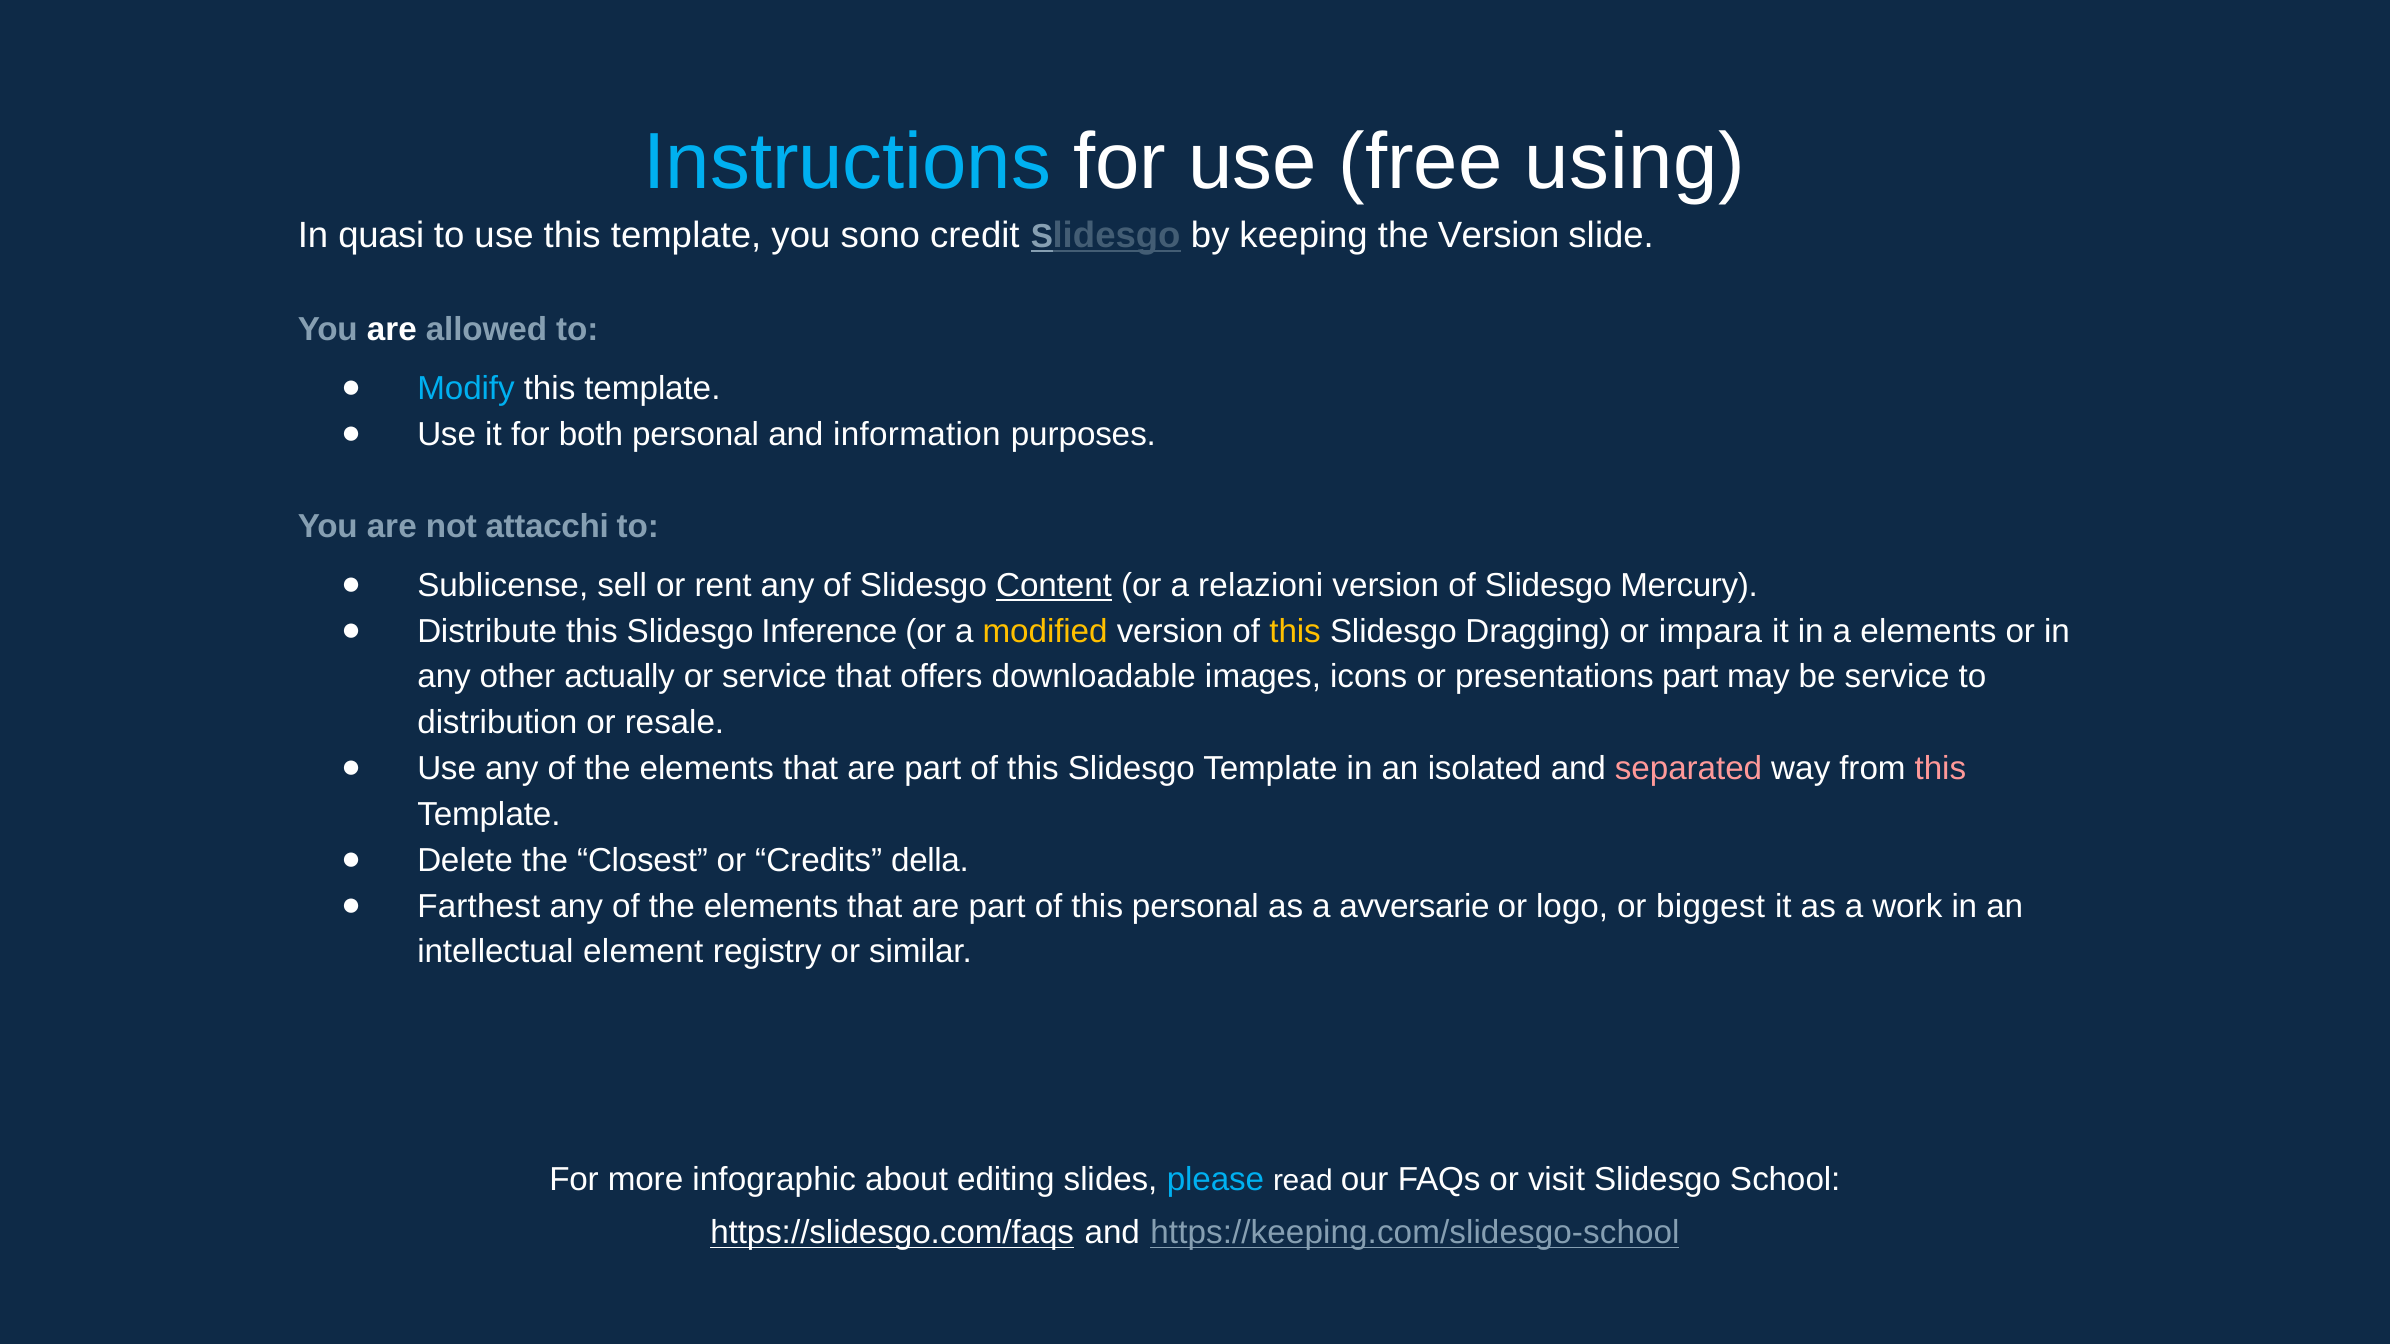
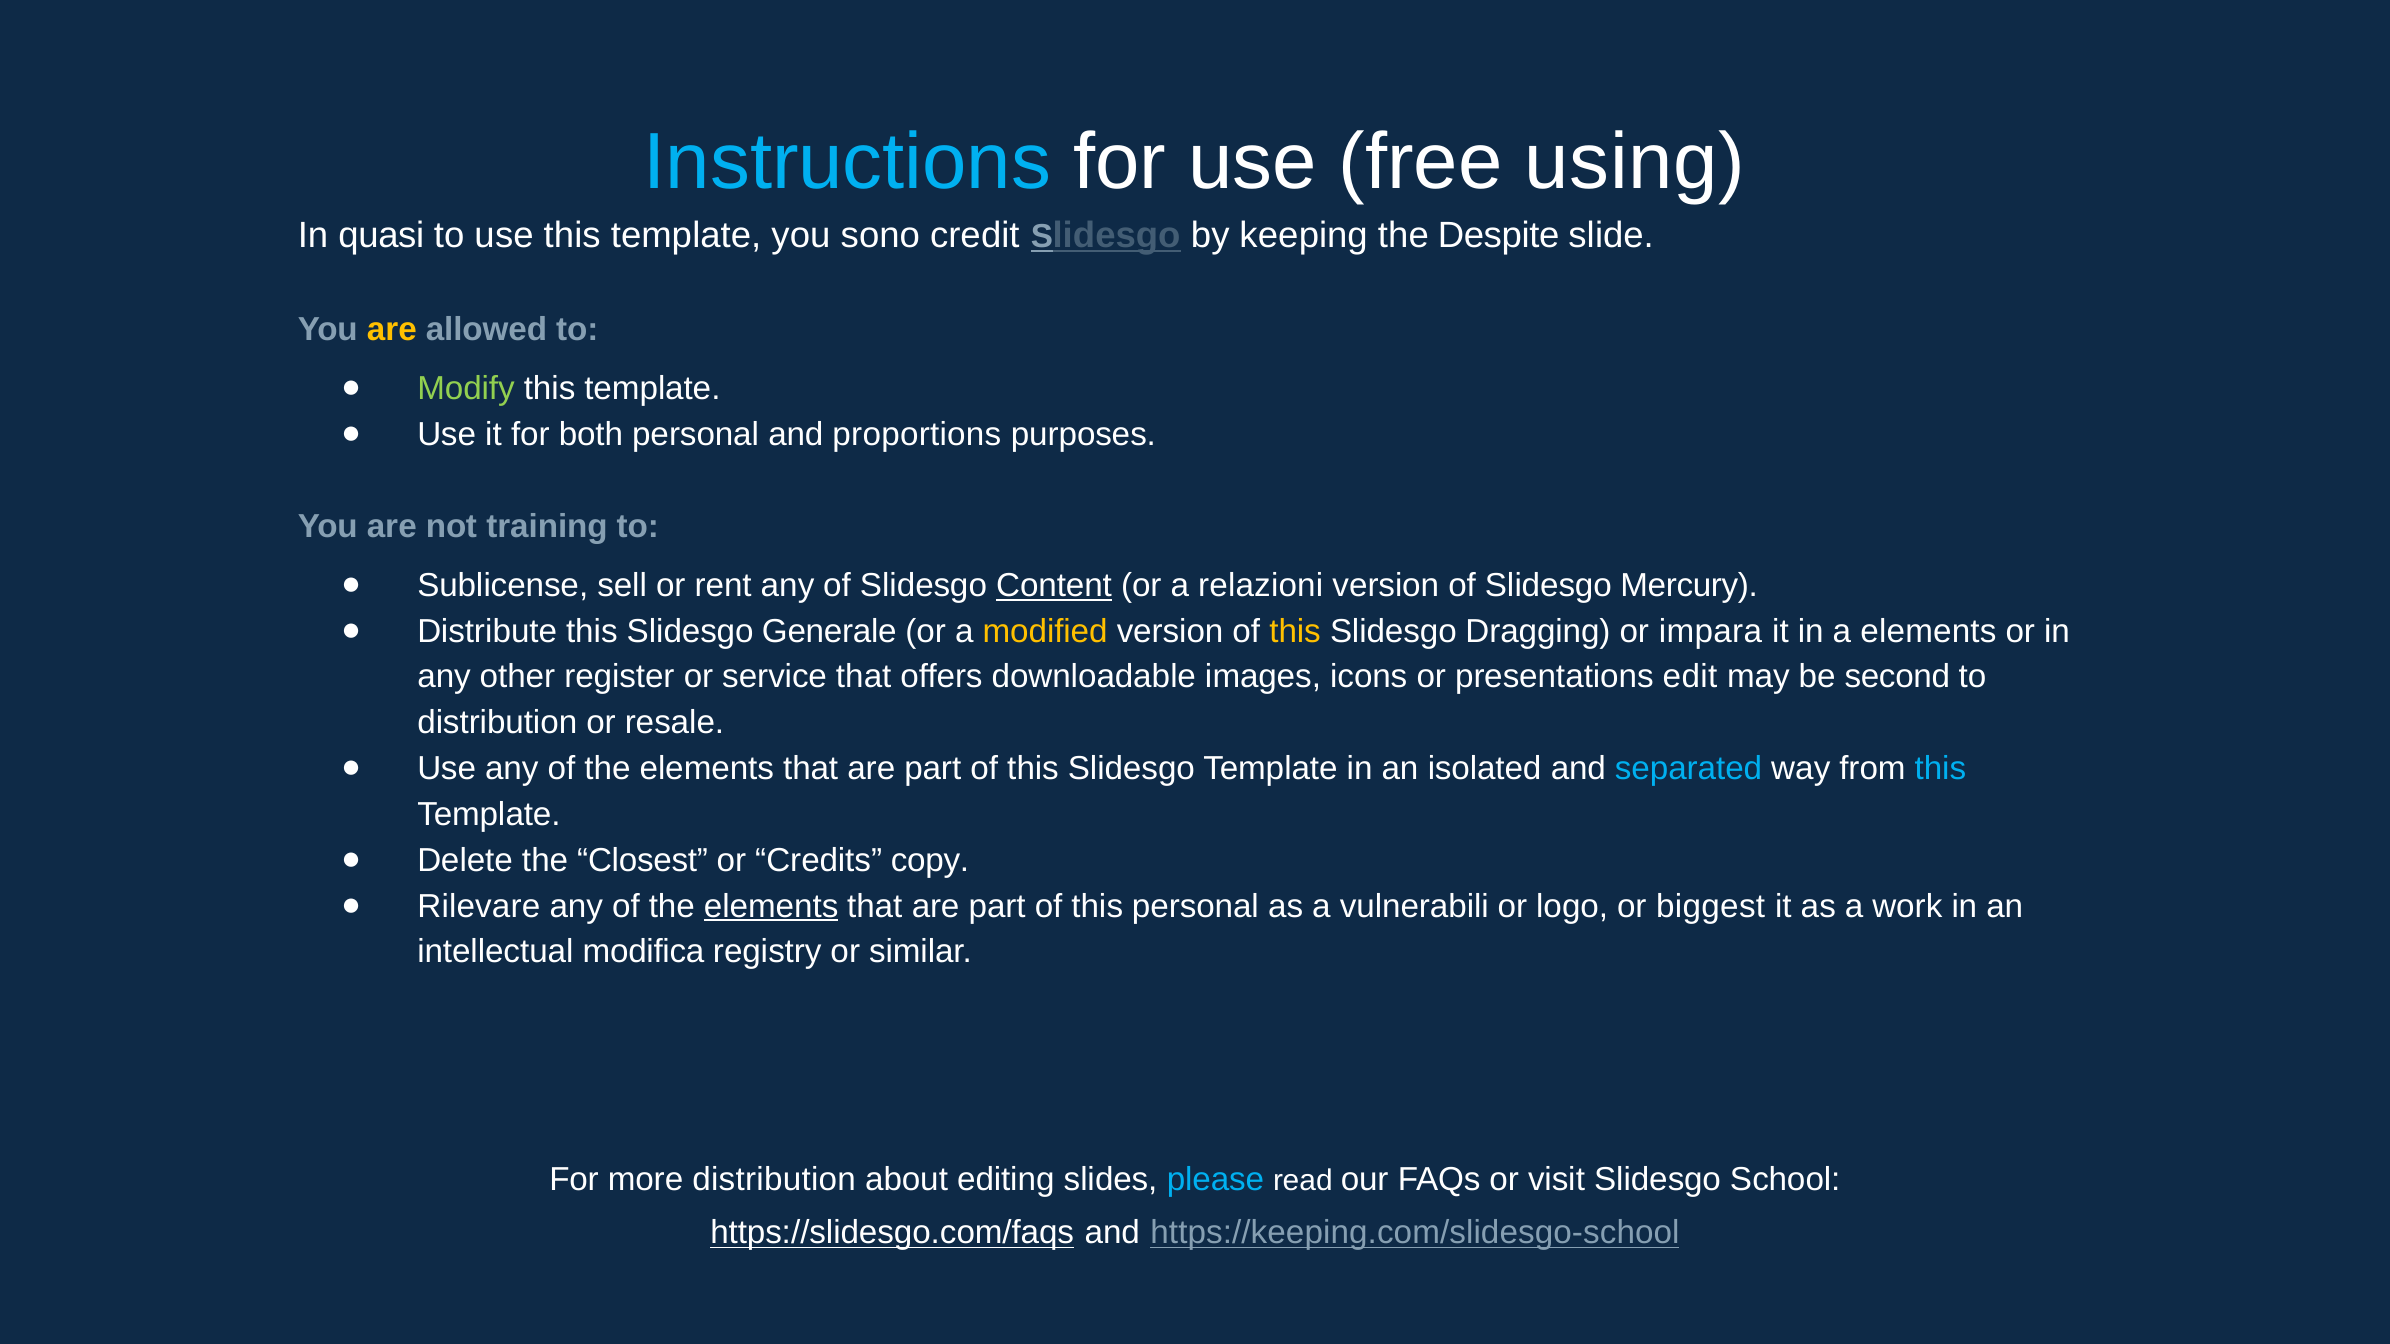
the Version: Version -> Despite
are at (392, 329) colour: white -> yellow
Modify colour: light blue -> light green
information: information -> proportions
attacchi: attacchi -> training
Inference: Inference -> Generale
actually: actually -> register
presentations part: part -> edit
be service: service -> second
separated colour: pink -> light blue
this at (1940, 769) colour: pink -> light blue
della: della -> copy
Farthest: Farthest -> Rilevare
elements at (771, 906) underline: none -> present
avversarie: avversarie -> vulnerabili
element: element -> modifica
more infographic: infographic -> distribution
